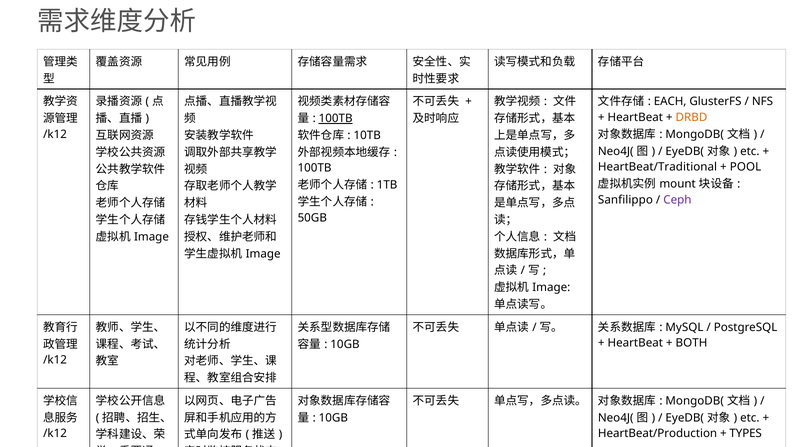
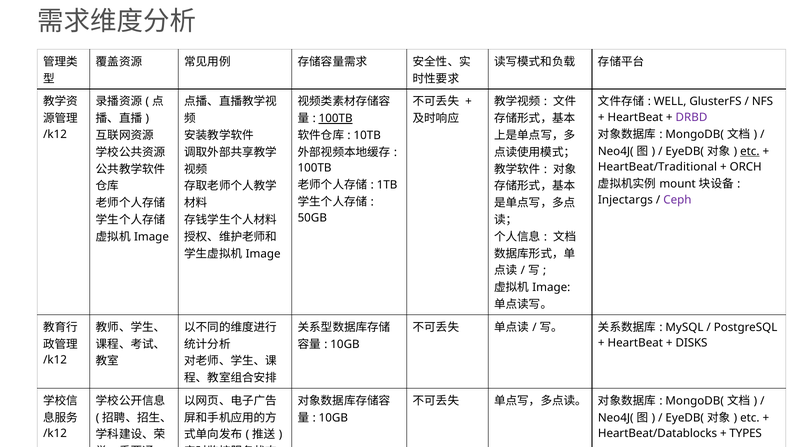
EACH: EACH -> WELL
DRBD at (691, 117) colour: orange -> purple
etc at (750, 151) underline: none -> present
POOL: POOL -> ORCH
Sanfilippo: Sanfilippo -> Injectargs
BOTH: BOTH -> DISKS
HeartBeat/Production: HeartBeat/Production -> HeartBeat/Datablocks
